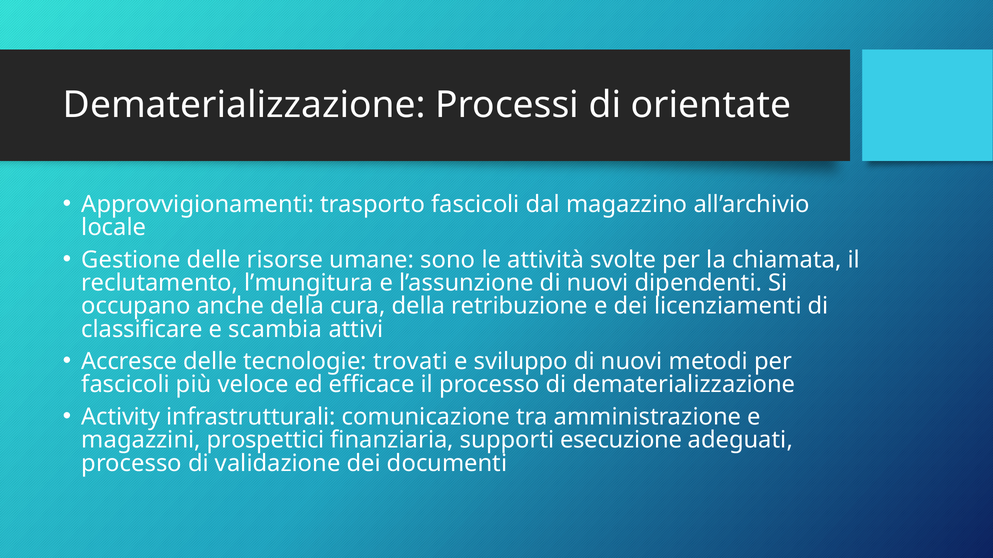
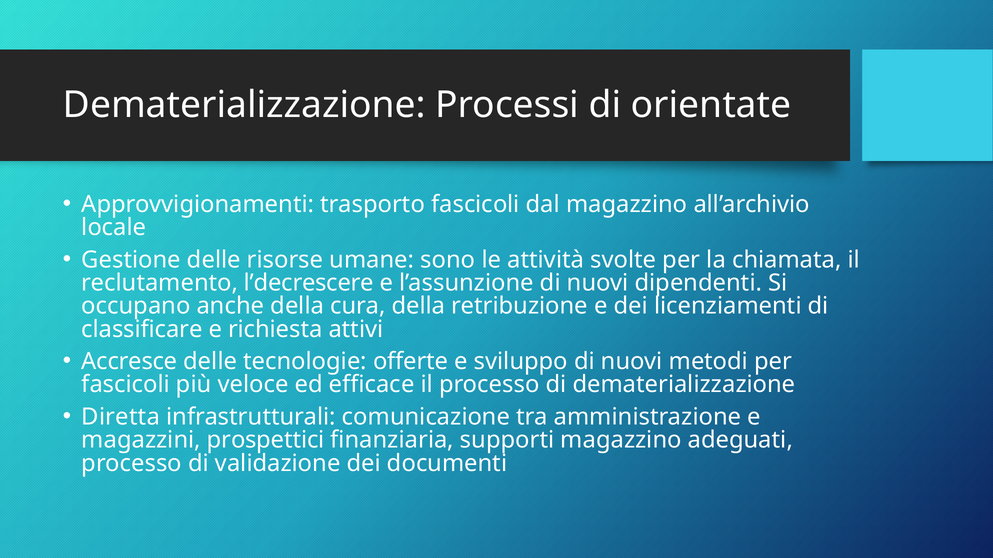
l’mungitura: l’mungitura -> l’decrescere
scambia: scambia -> richiesta
trovati: trovati -> offerte
Activity: Activity -> Diretta
supporti esecuzione: esecuzione -> magazzino
